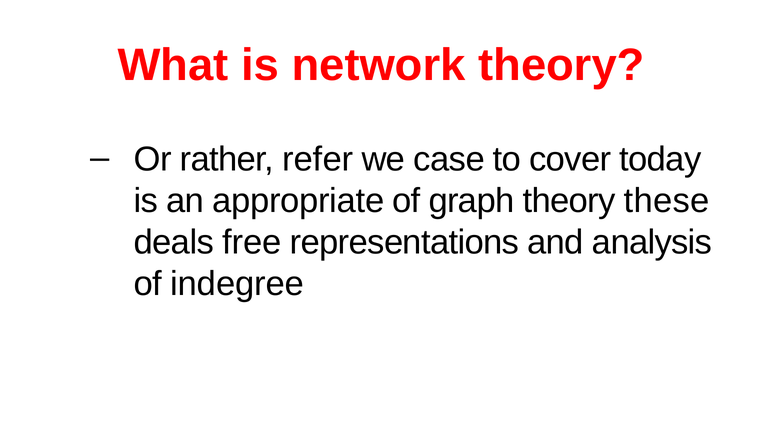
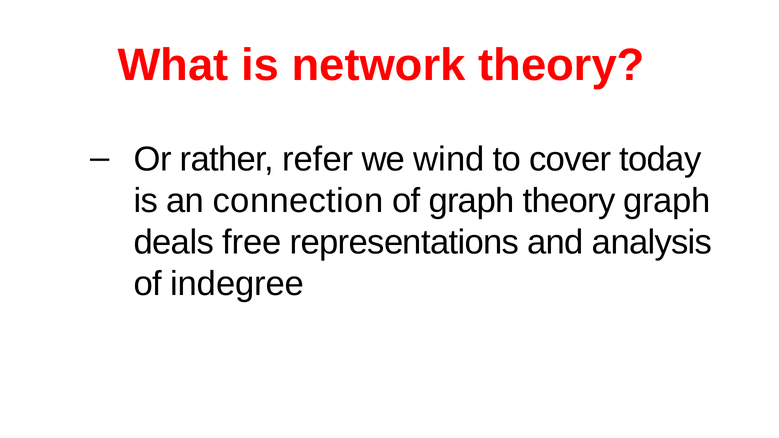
case: case -> wind
appropriate: appropriate -> connection
theory these: these -> graph
